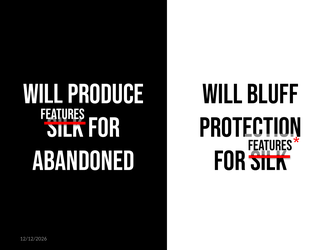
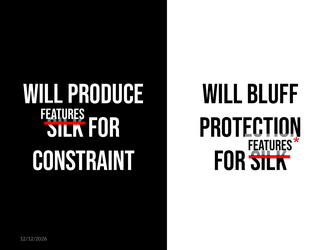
ABANDONED: ABANDONED -> CONSTRAINT
